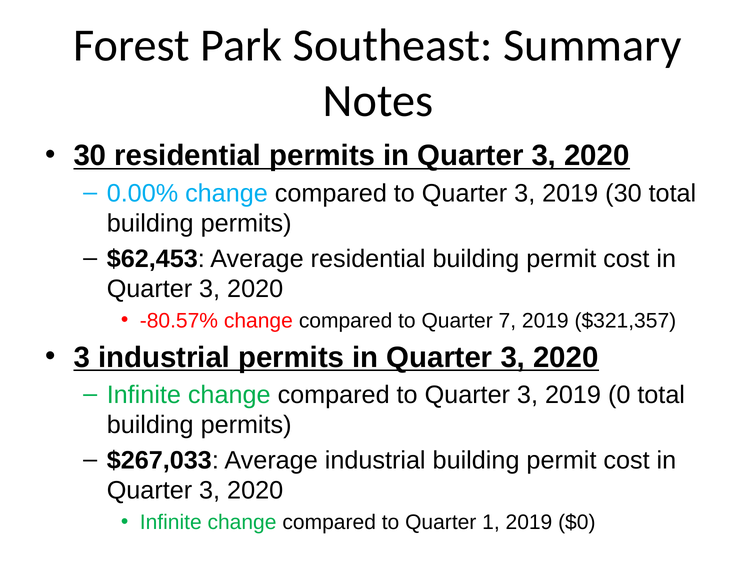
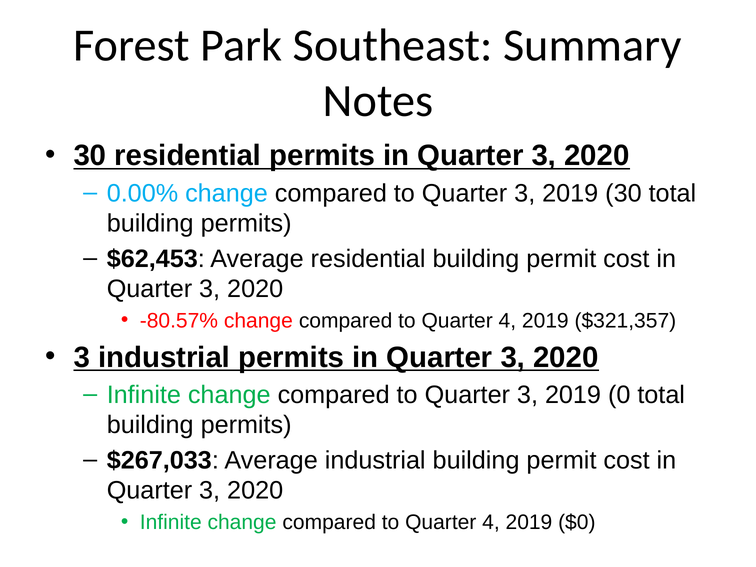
7 at (507, 321): 7 -> 4
1 at (491, 522): 1 -> 4
